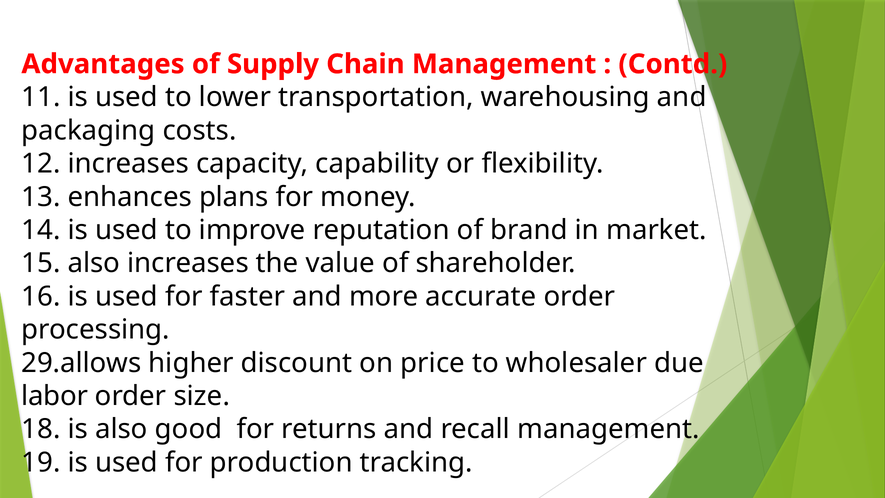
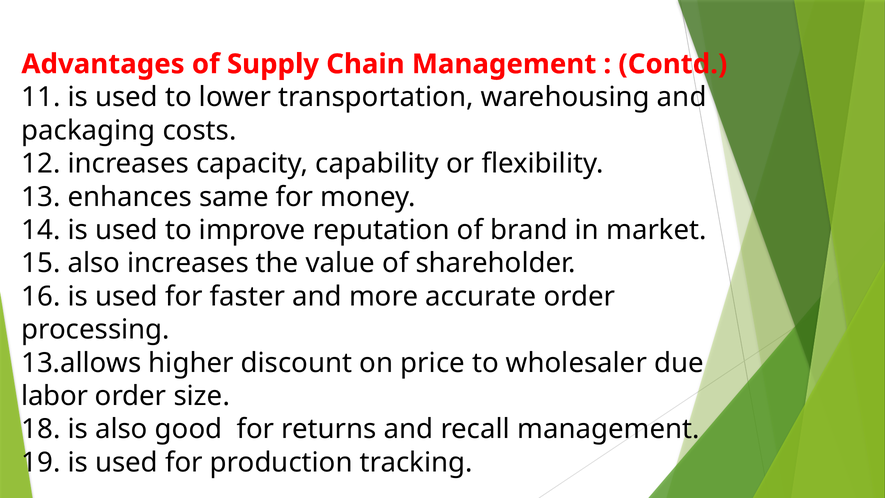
plans: plans -> same
29.allows: 29.allows -> 13.allows
